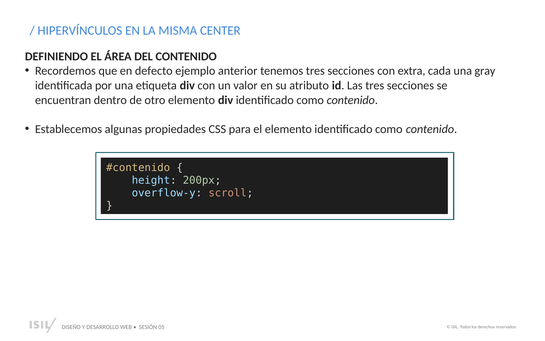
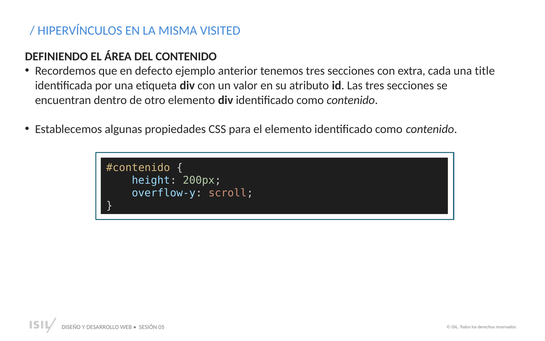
CENTER: CENTER -> VISITED
gray: gray -> title
